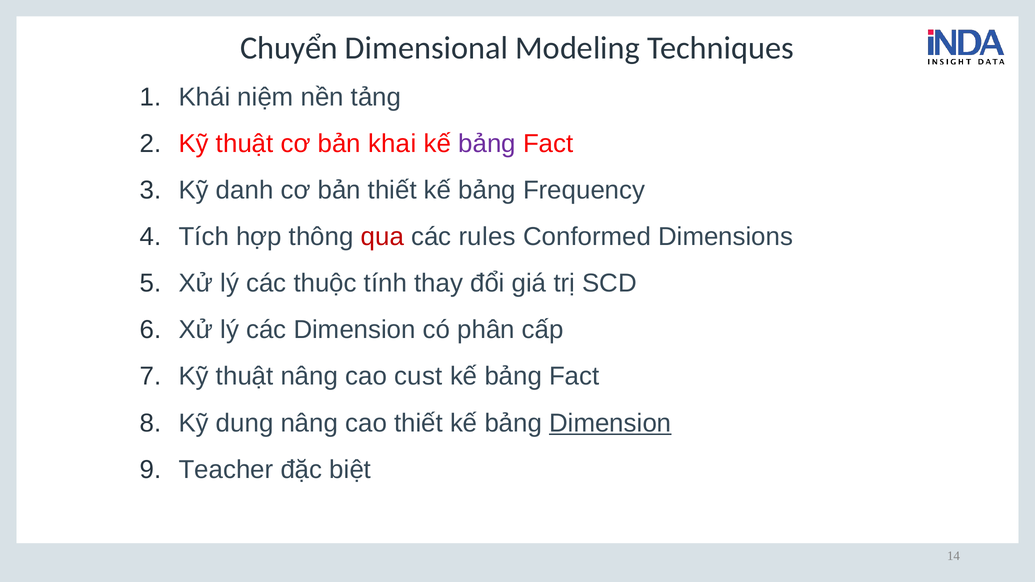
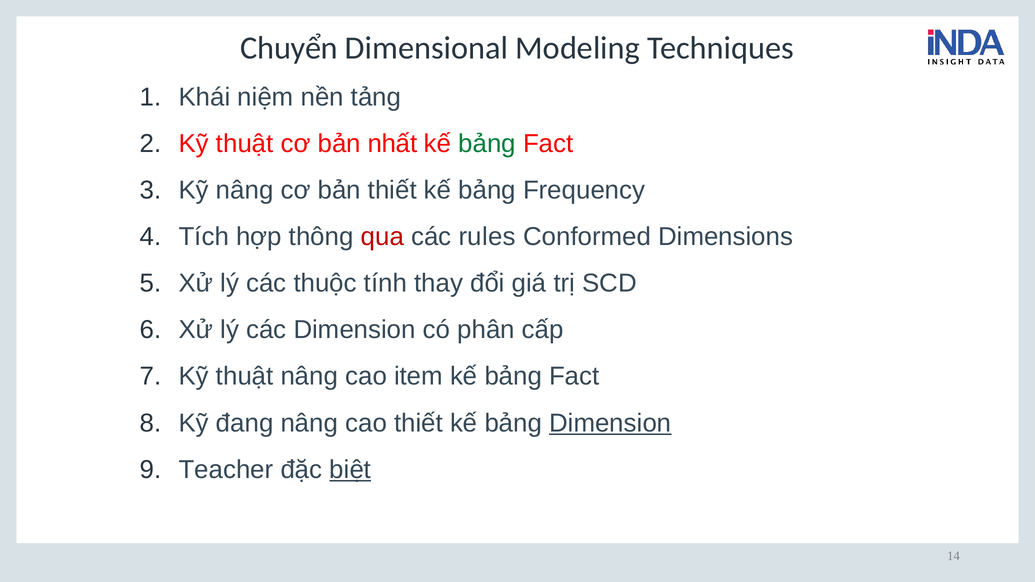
khai: khai -> nhất
bảng at (487, 144) colour: purple -> green
Kỹ danh: danh -> nâng
cust: cust -> item
dung: dung -> đang
biệt underline: none -> present
